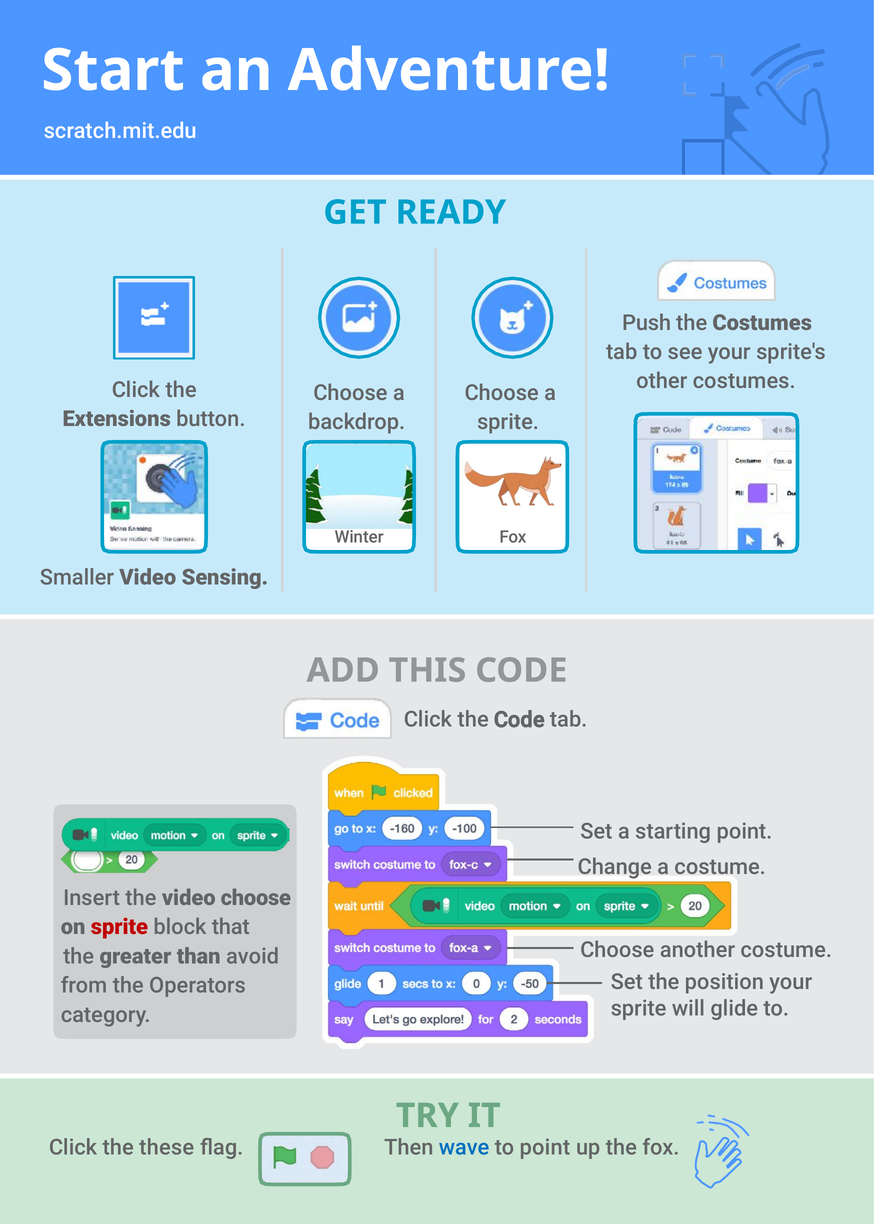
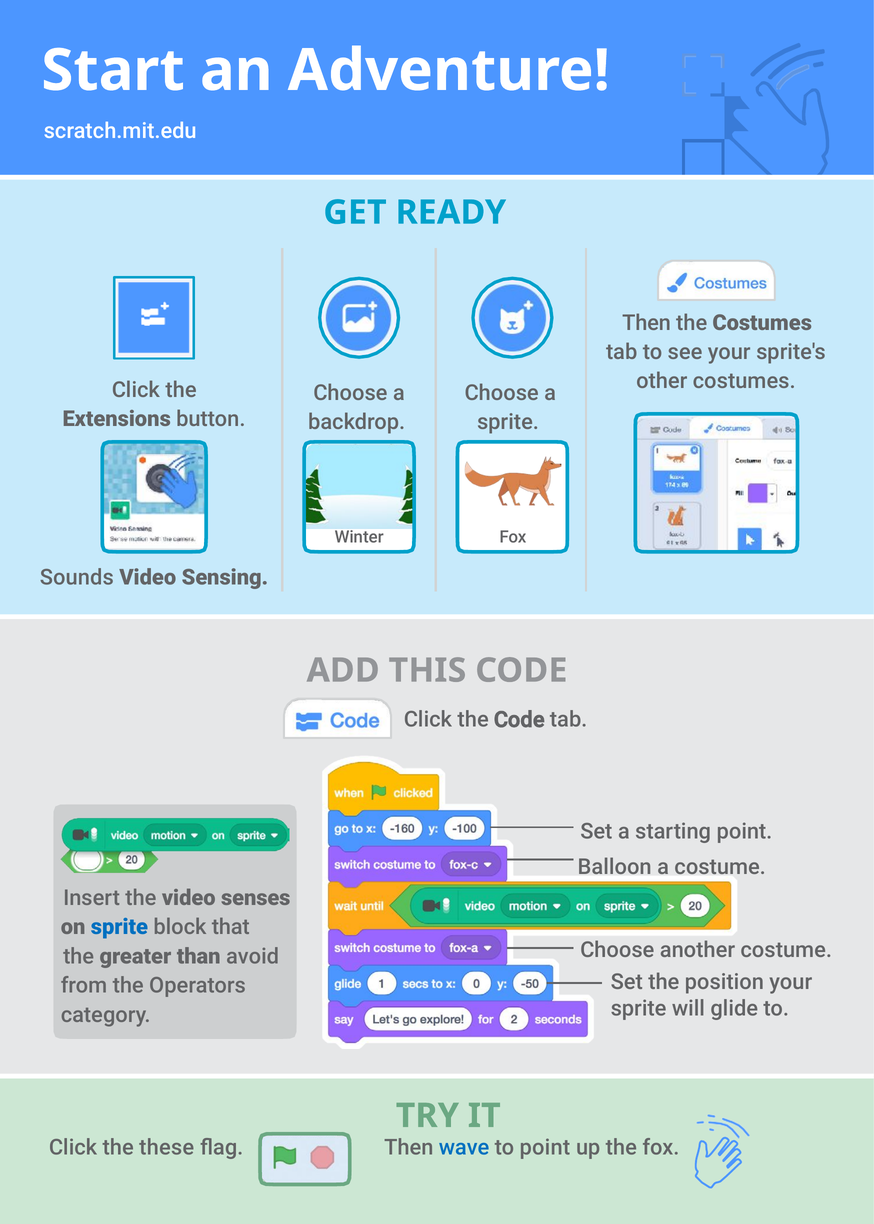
Push at (647, 323): Push -> Then
Smaller: Smaller -> Sounds
Change: Change -> Balloon
video choose: choose -> senses
sprite at (119, 927) colour: red -> blue
